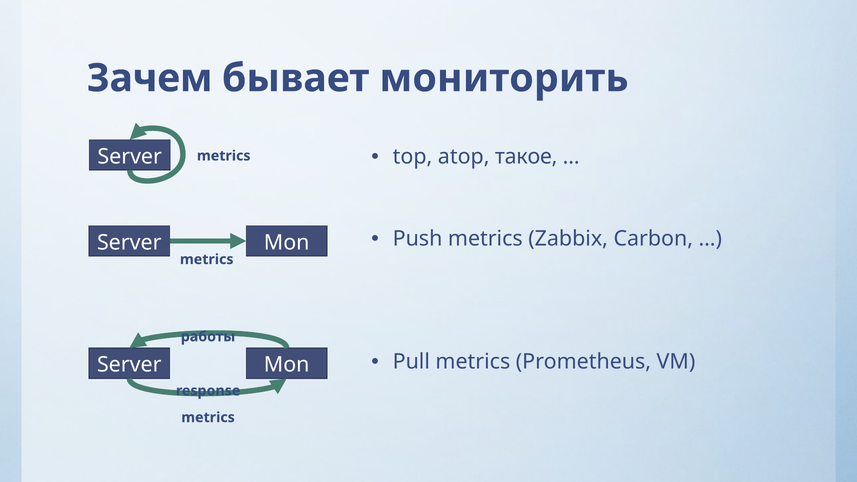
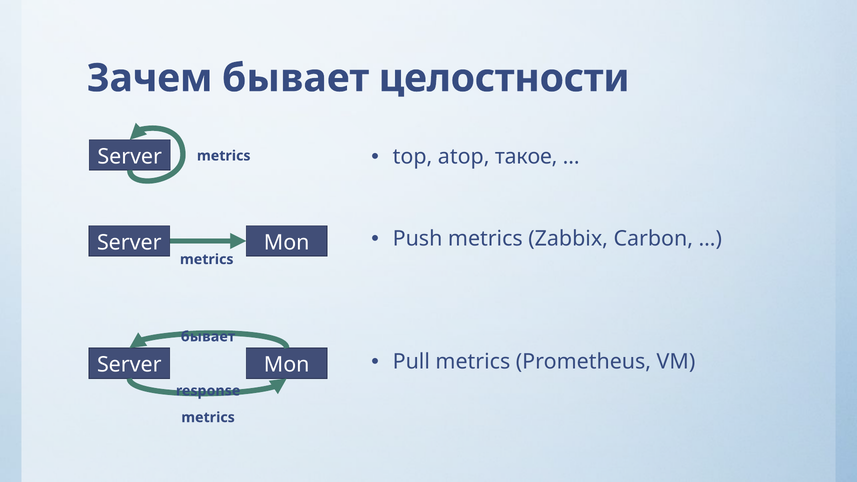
мониторить: мониторить -> целостности
работы at (208, 337): работы -> бывает
